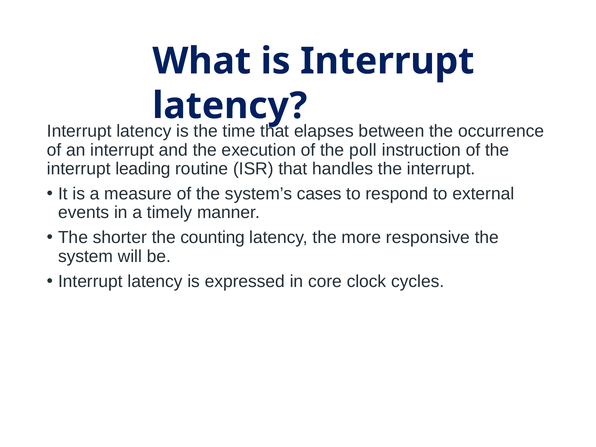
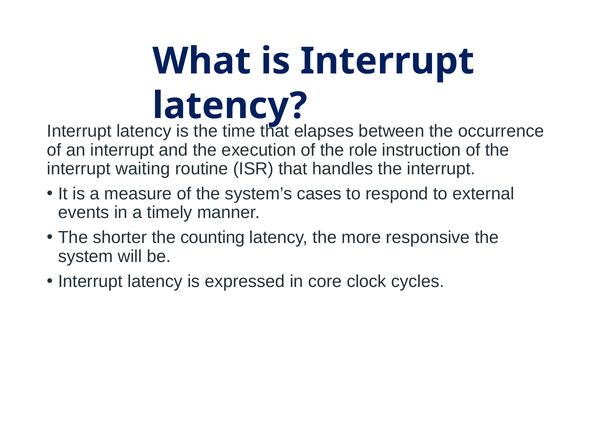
poll: poll -> role
leading: leading -> waiting
